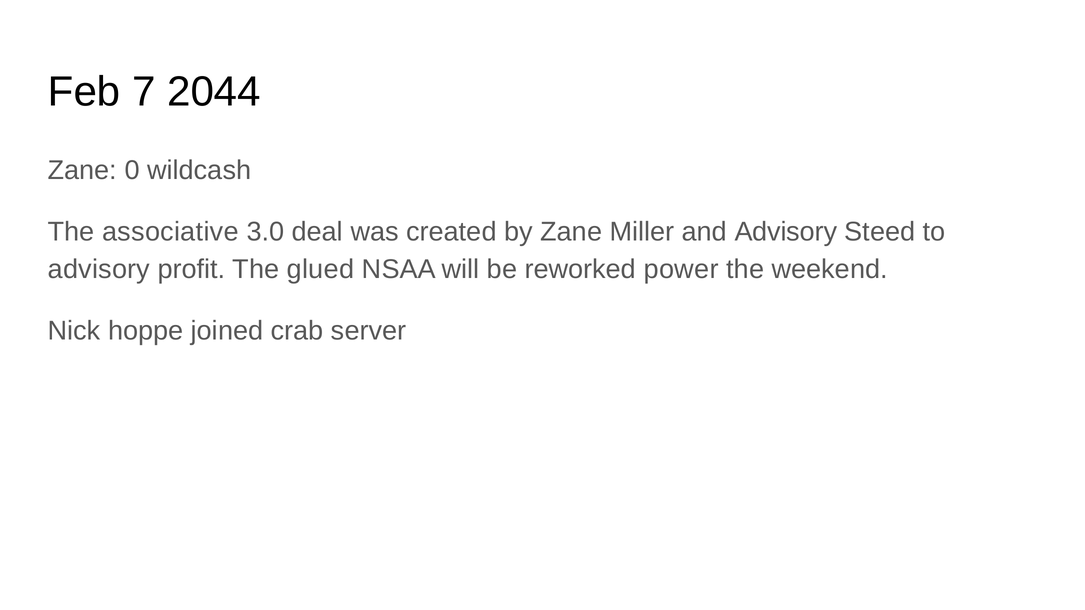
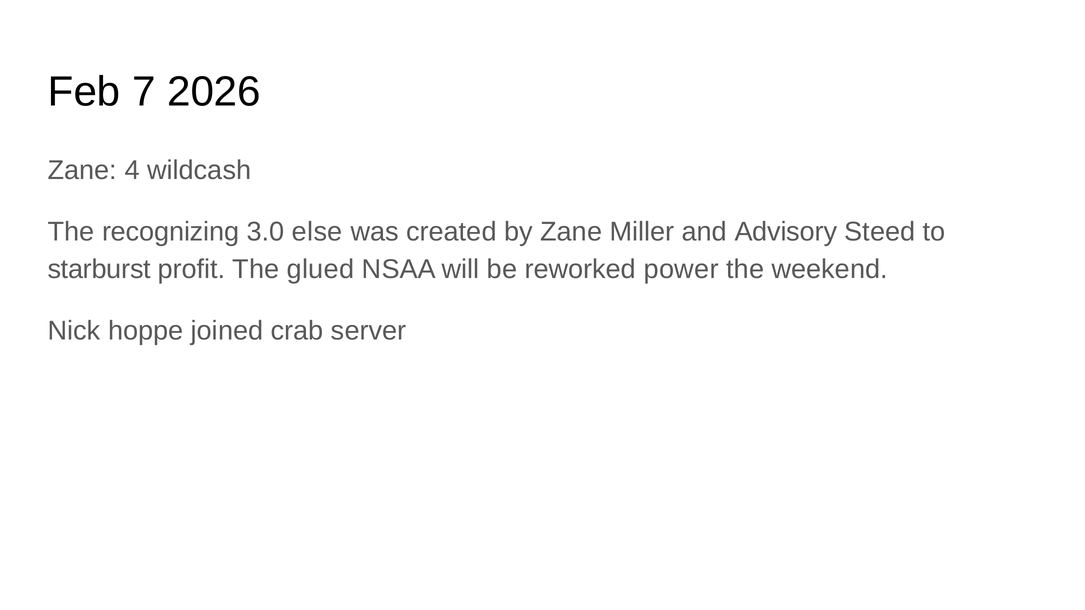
2044: 2044 -> 2026
0: 0 -> 4
associative: associative -> recognizing
deal: deal -> else
advisory at (99, 270): advisory -> starburst
